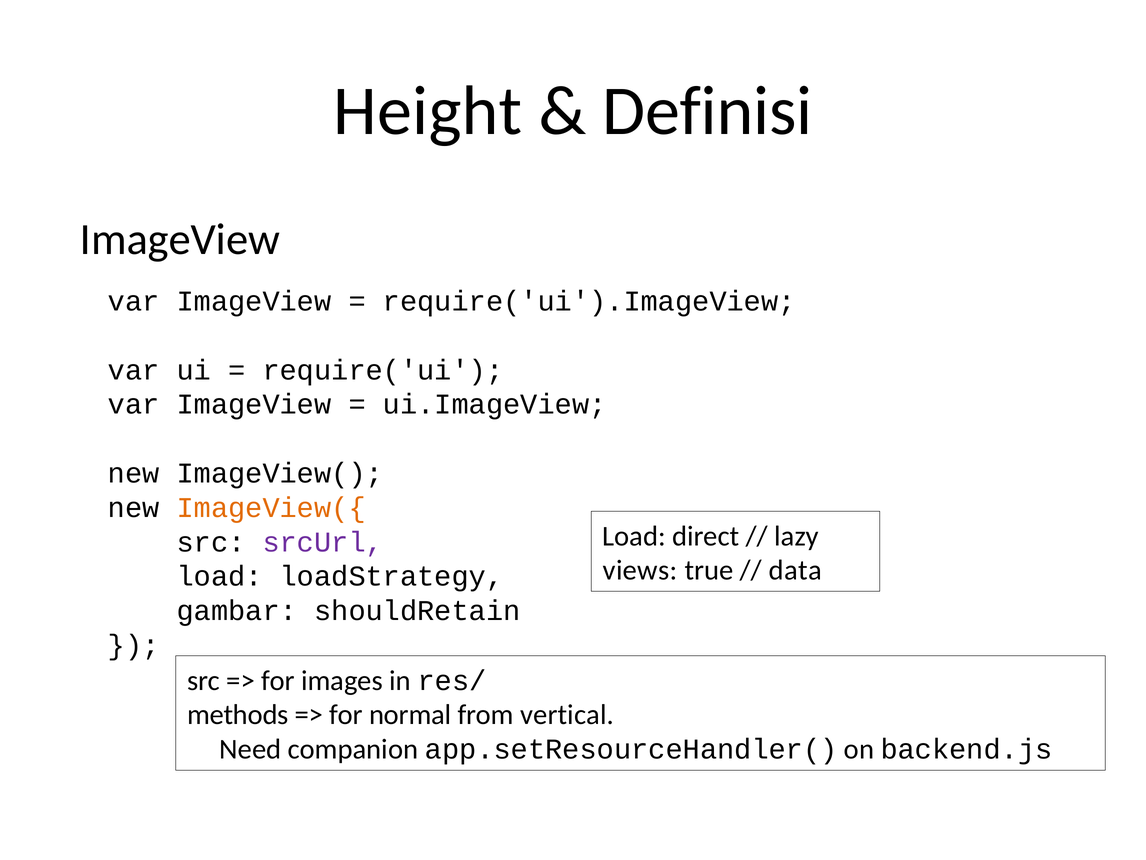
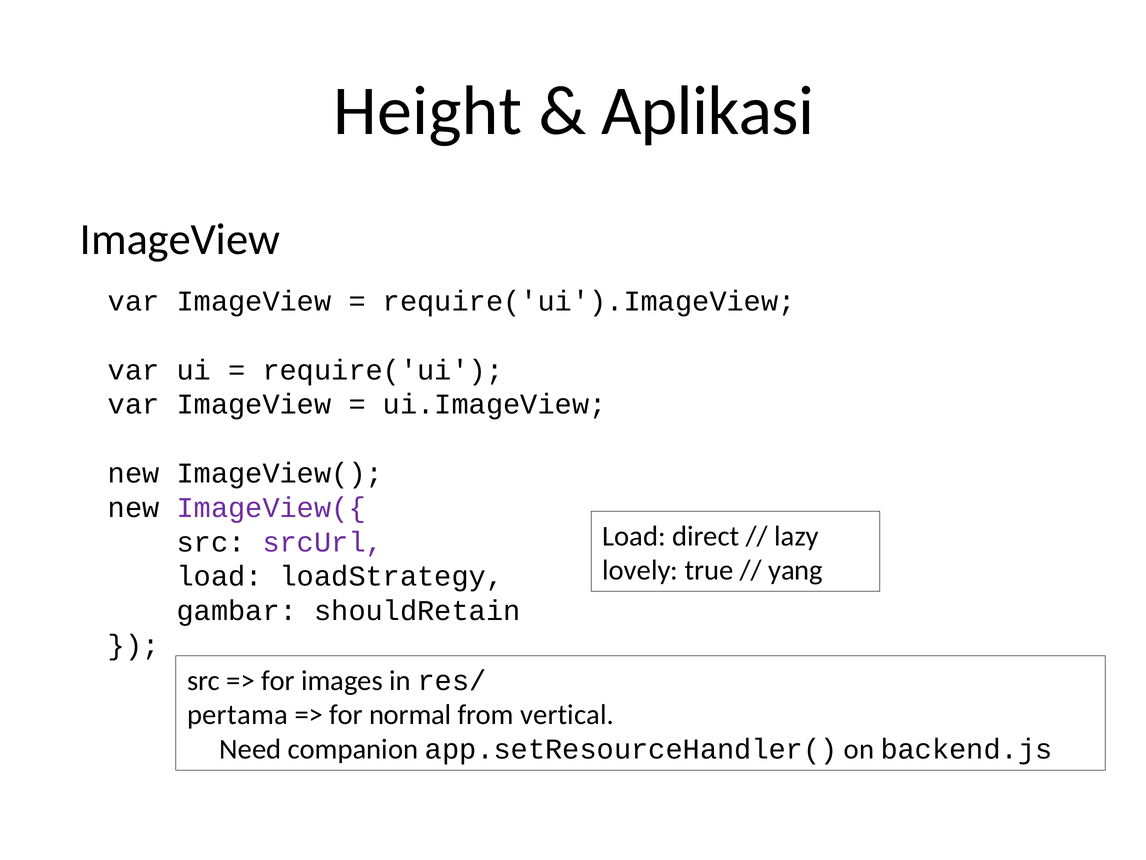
Definisi: Definisi -> Aplikasi
ImageView({ colour: orange -> purple
views: views -> lovely
data: data -> yang
methods: methods -> pertama
